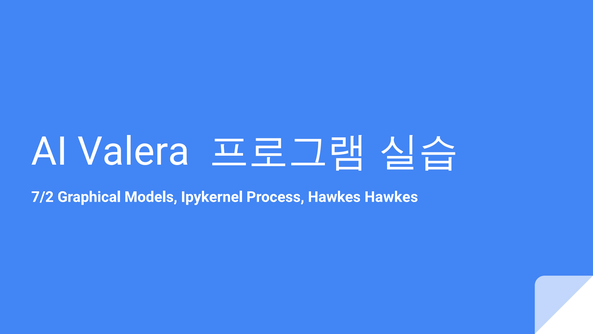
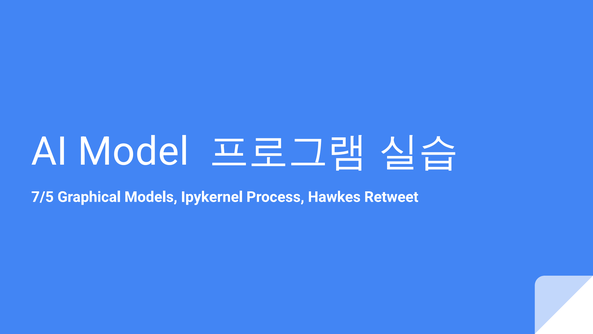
Valera: Valera -> Model
7/2: 7/2 -> 7/5
Hawkes Hawkes: Hawkes -> Retweet
